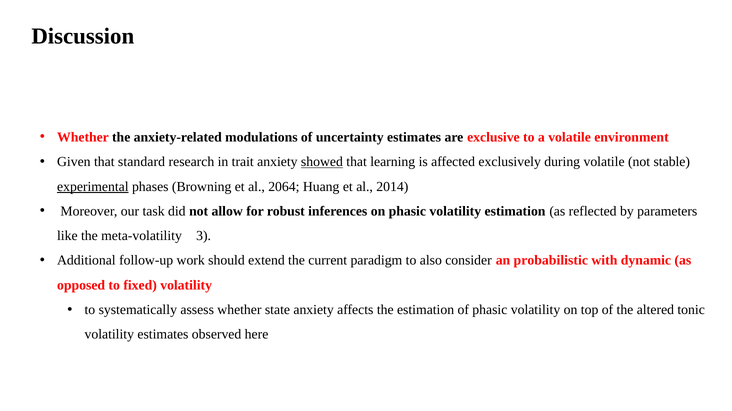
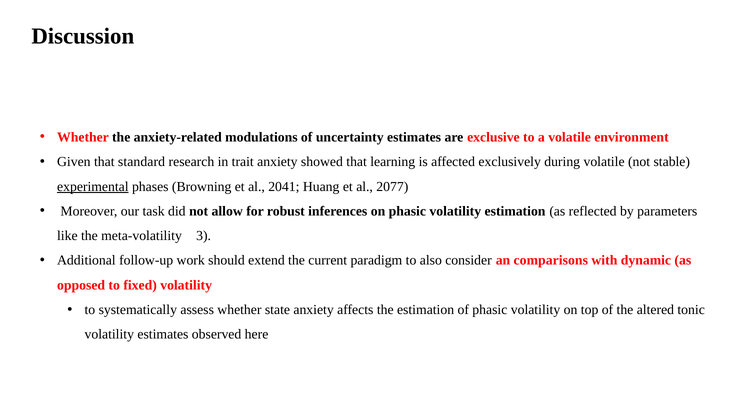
showed underline: present -> none
2064: 2064 -> 2041
2014: 2014 -> 2077
probabilistic: probabilistic -> comparisons
